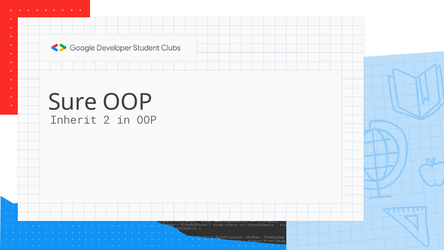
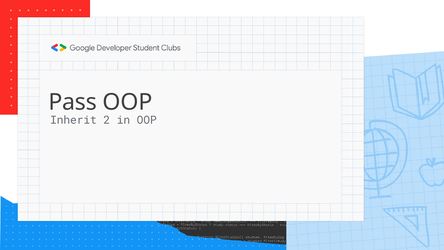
Sure: Sure -> Pass
